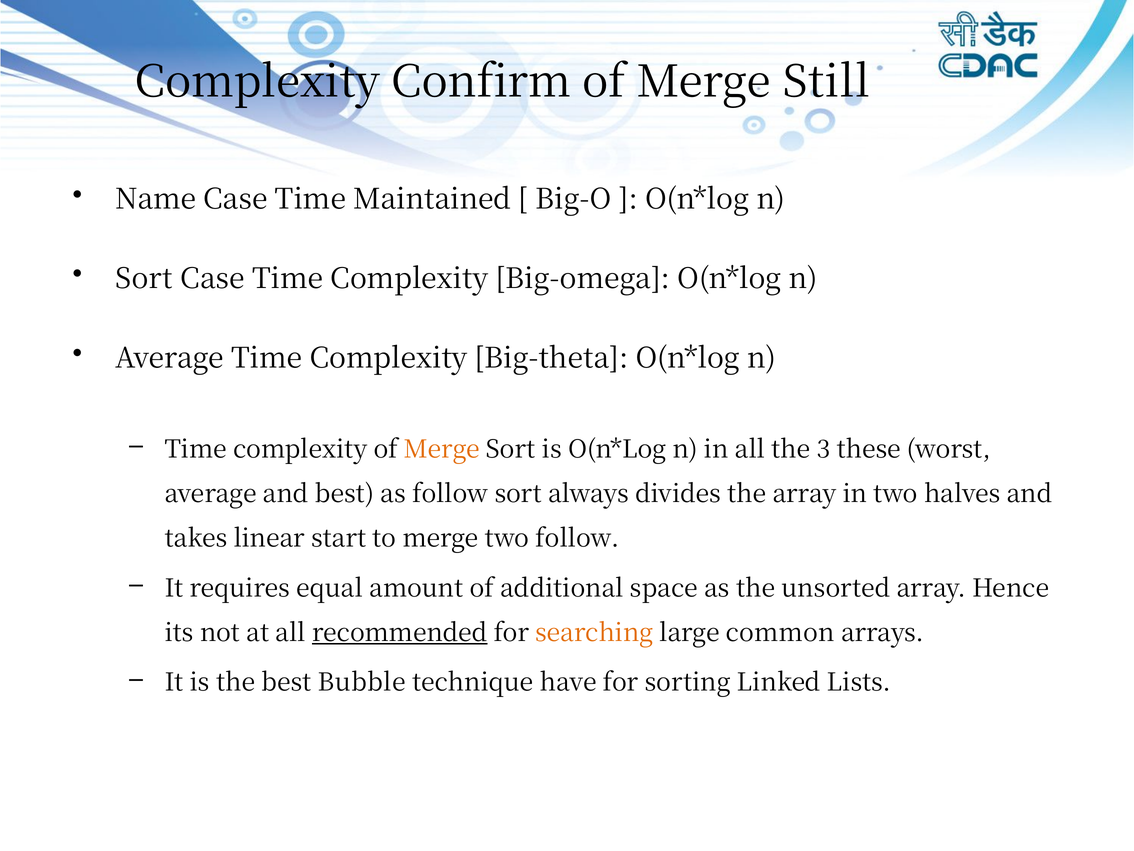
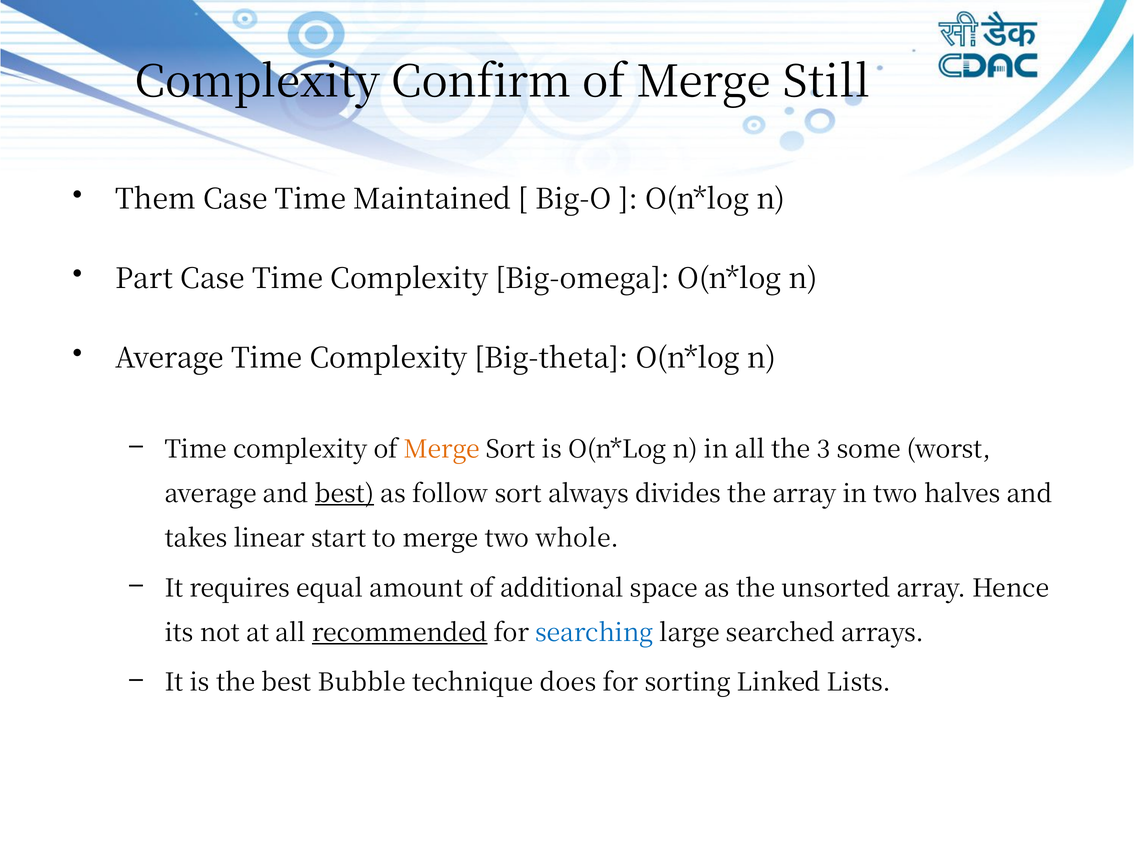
Name: Name -> Them
Sort at (144, 279): Sort -> Part
these: these -> some
best at (344, 494) underline: none -> present
two follow: follow -> whole
searching colour: orange -> blue
common: common -> searched
have: have -> does
